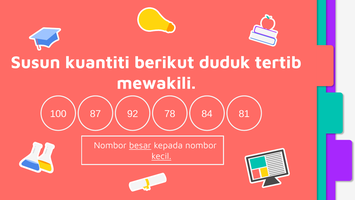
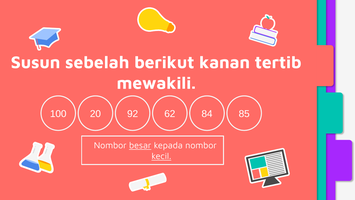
kuantiti: kuantiti -> sebelah
duduk: duduk -> kanan
87: 87 -> 20
78: 78 -> 62
81: 81 -> 85
